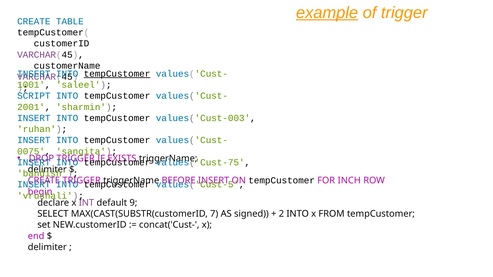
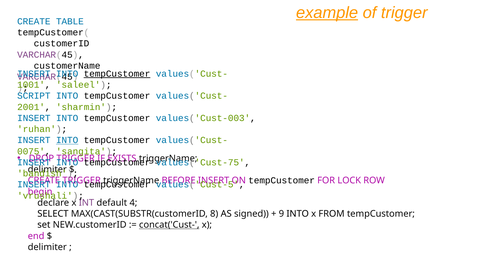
INTO at (67, 140) underline: none -> present
INCH: INCH -> LOCK
9: 9 -> 4
7: 7 -> 8
2: 2 -> 9
concat('Cust- underline: none -> present
